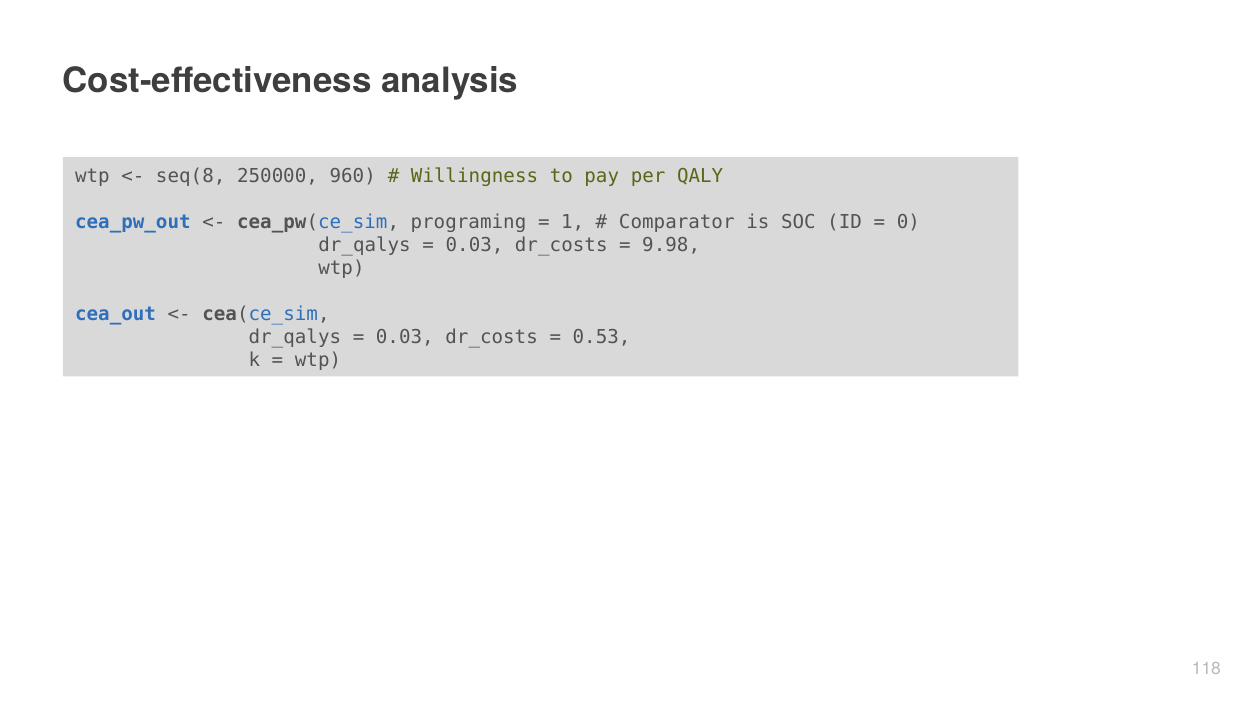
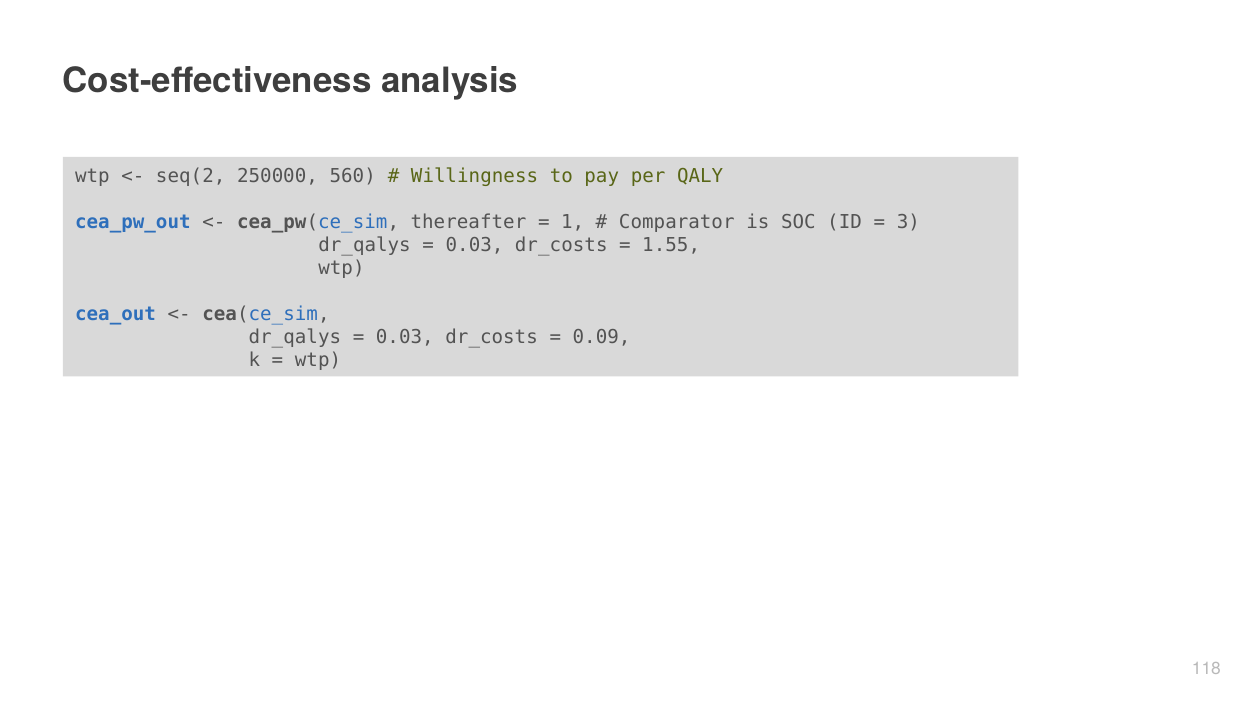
seq(8: seq(8 -> seq(2
960: 960 -> 560
programing: programing -> thereafter
0: 0 -> 3
9.98: 9.98 -> 1.55
0.53: 0.53 -> 0.09
